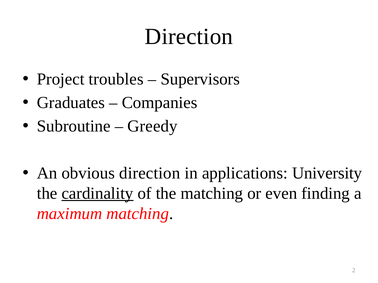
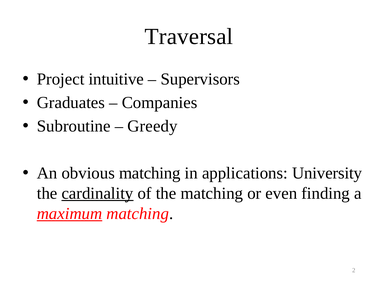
Direction at (189, 37): Direction -> Traversal
troubles: troubles -> intuitive
obvious direction: direction -> matching
maximum underline: none -> present
